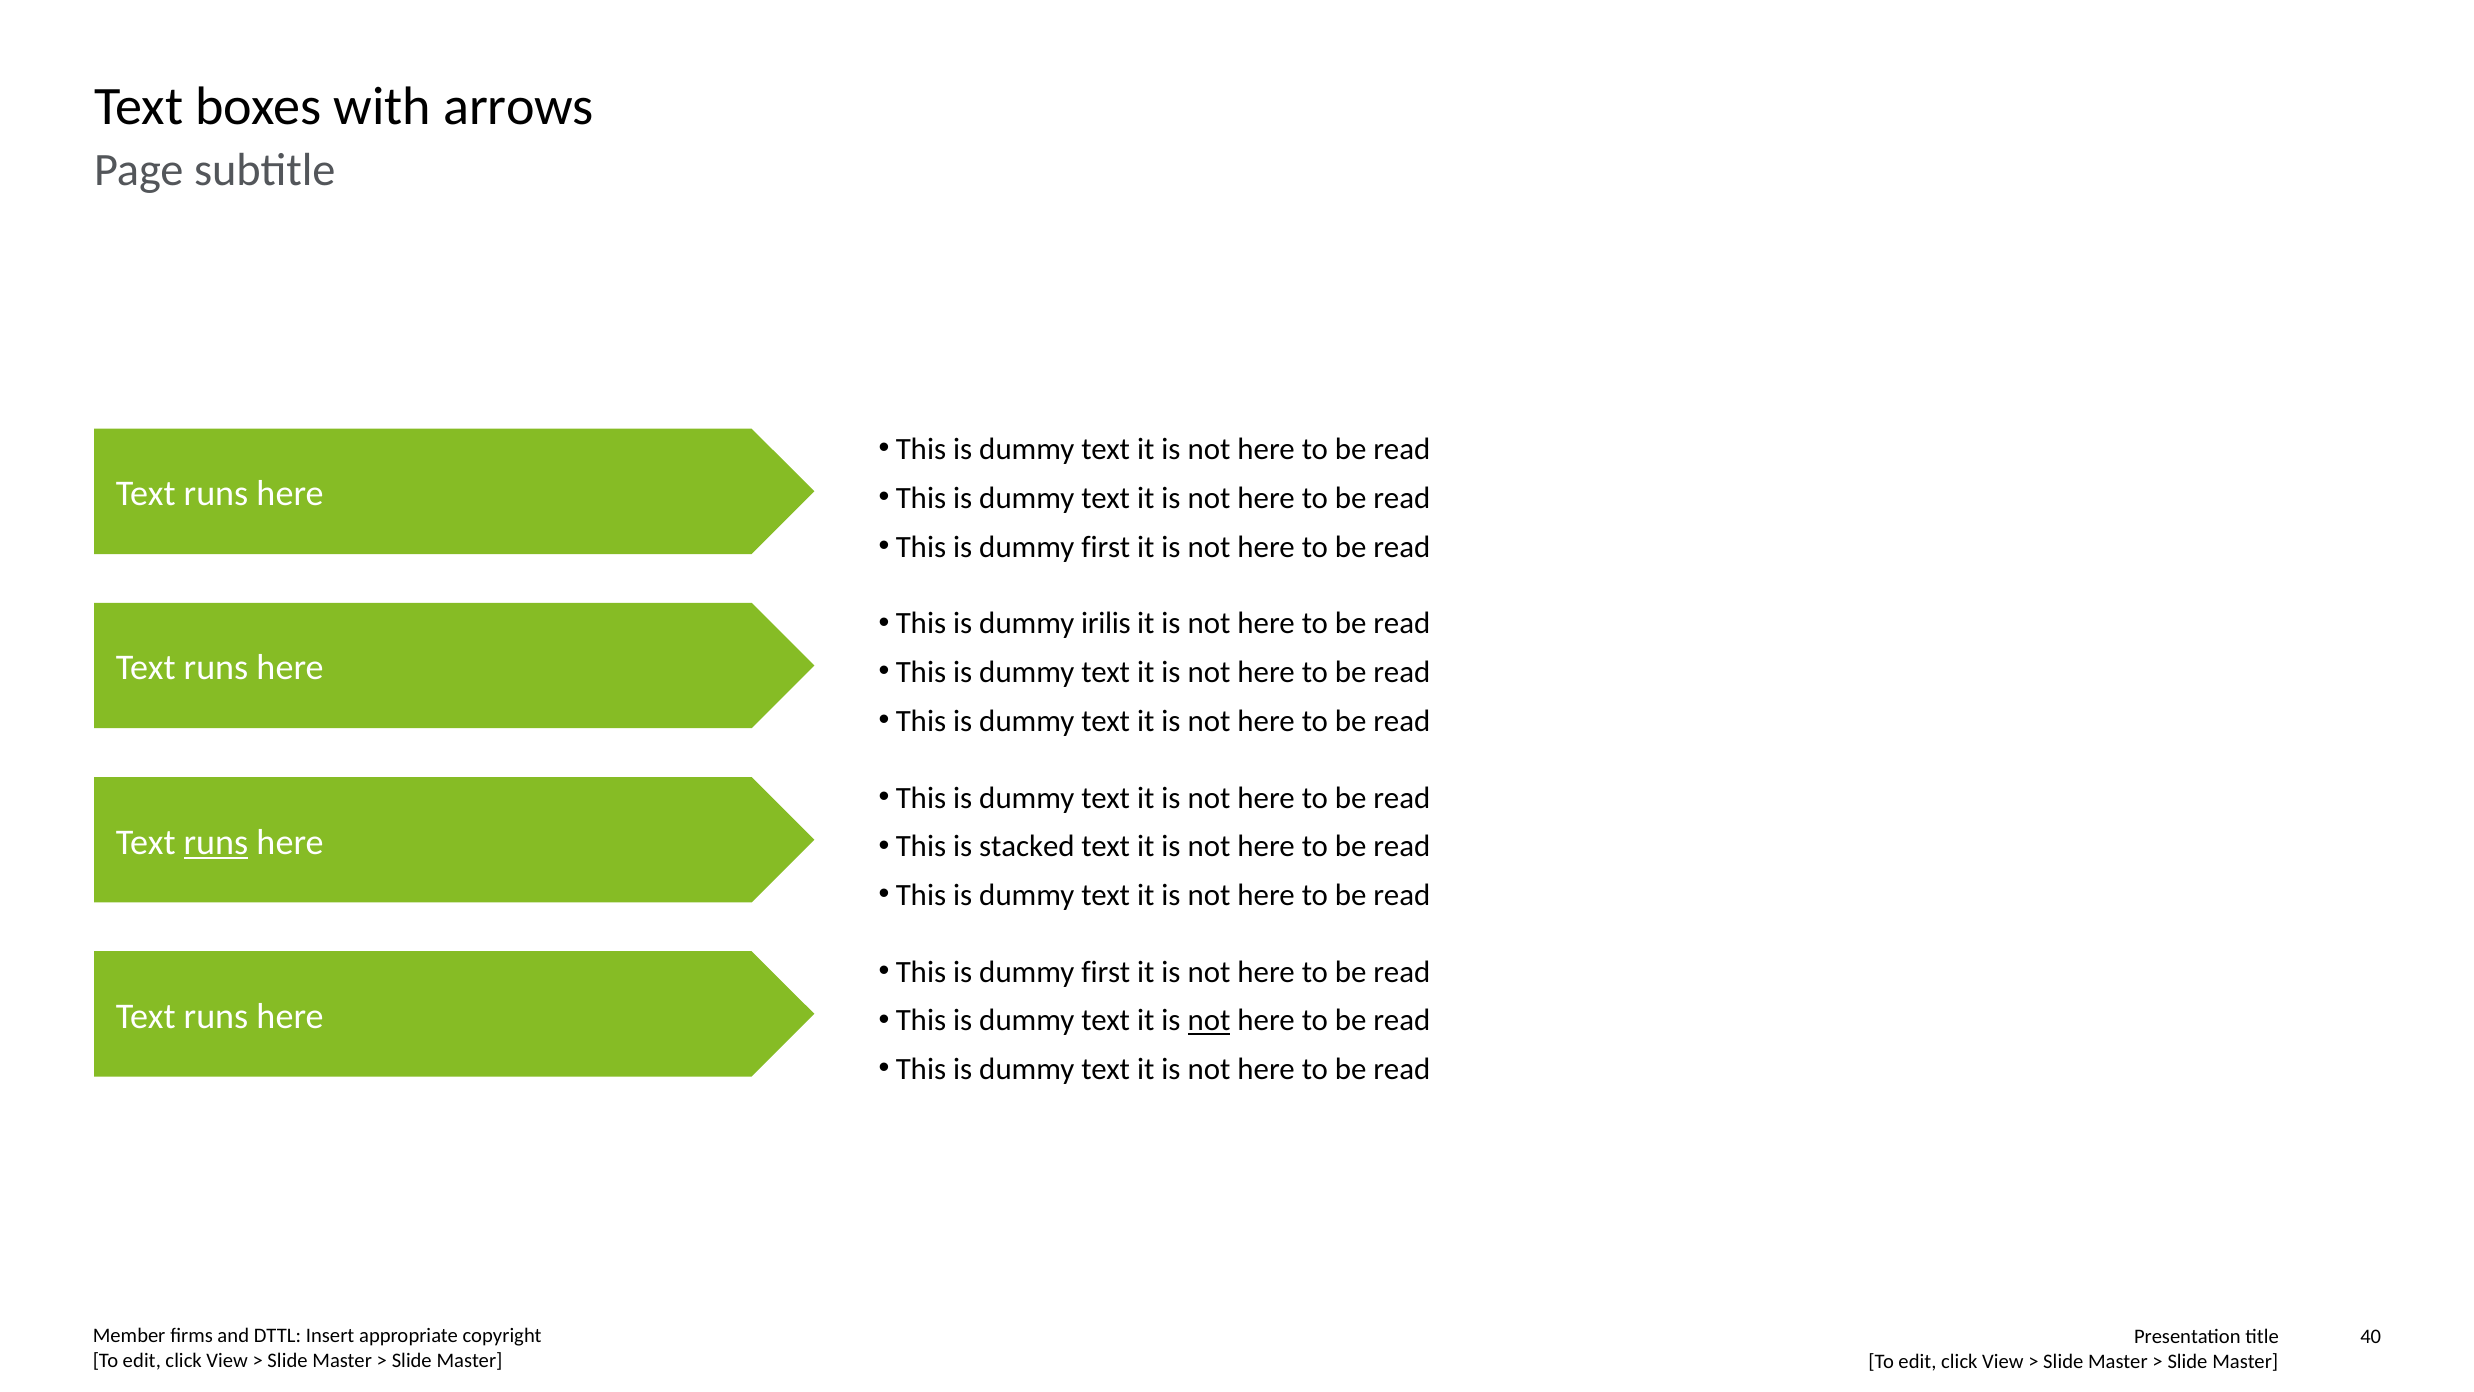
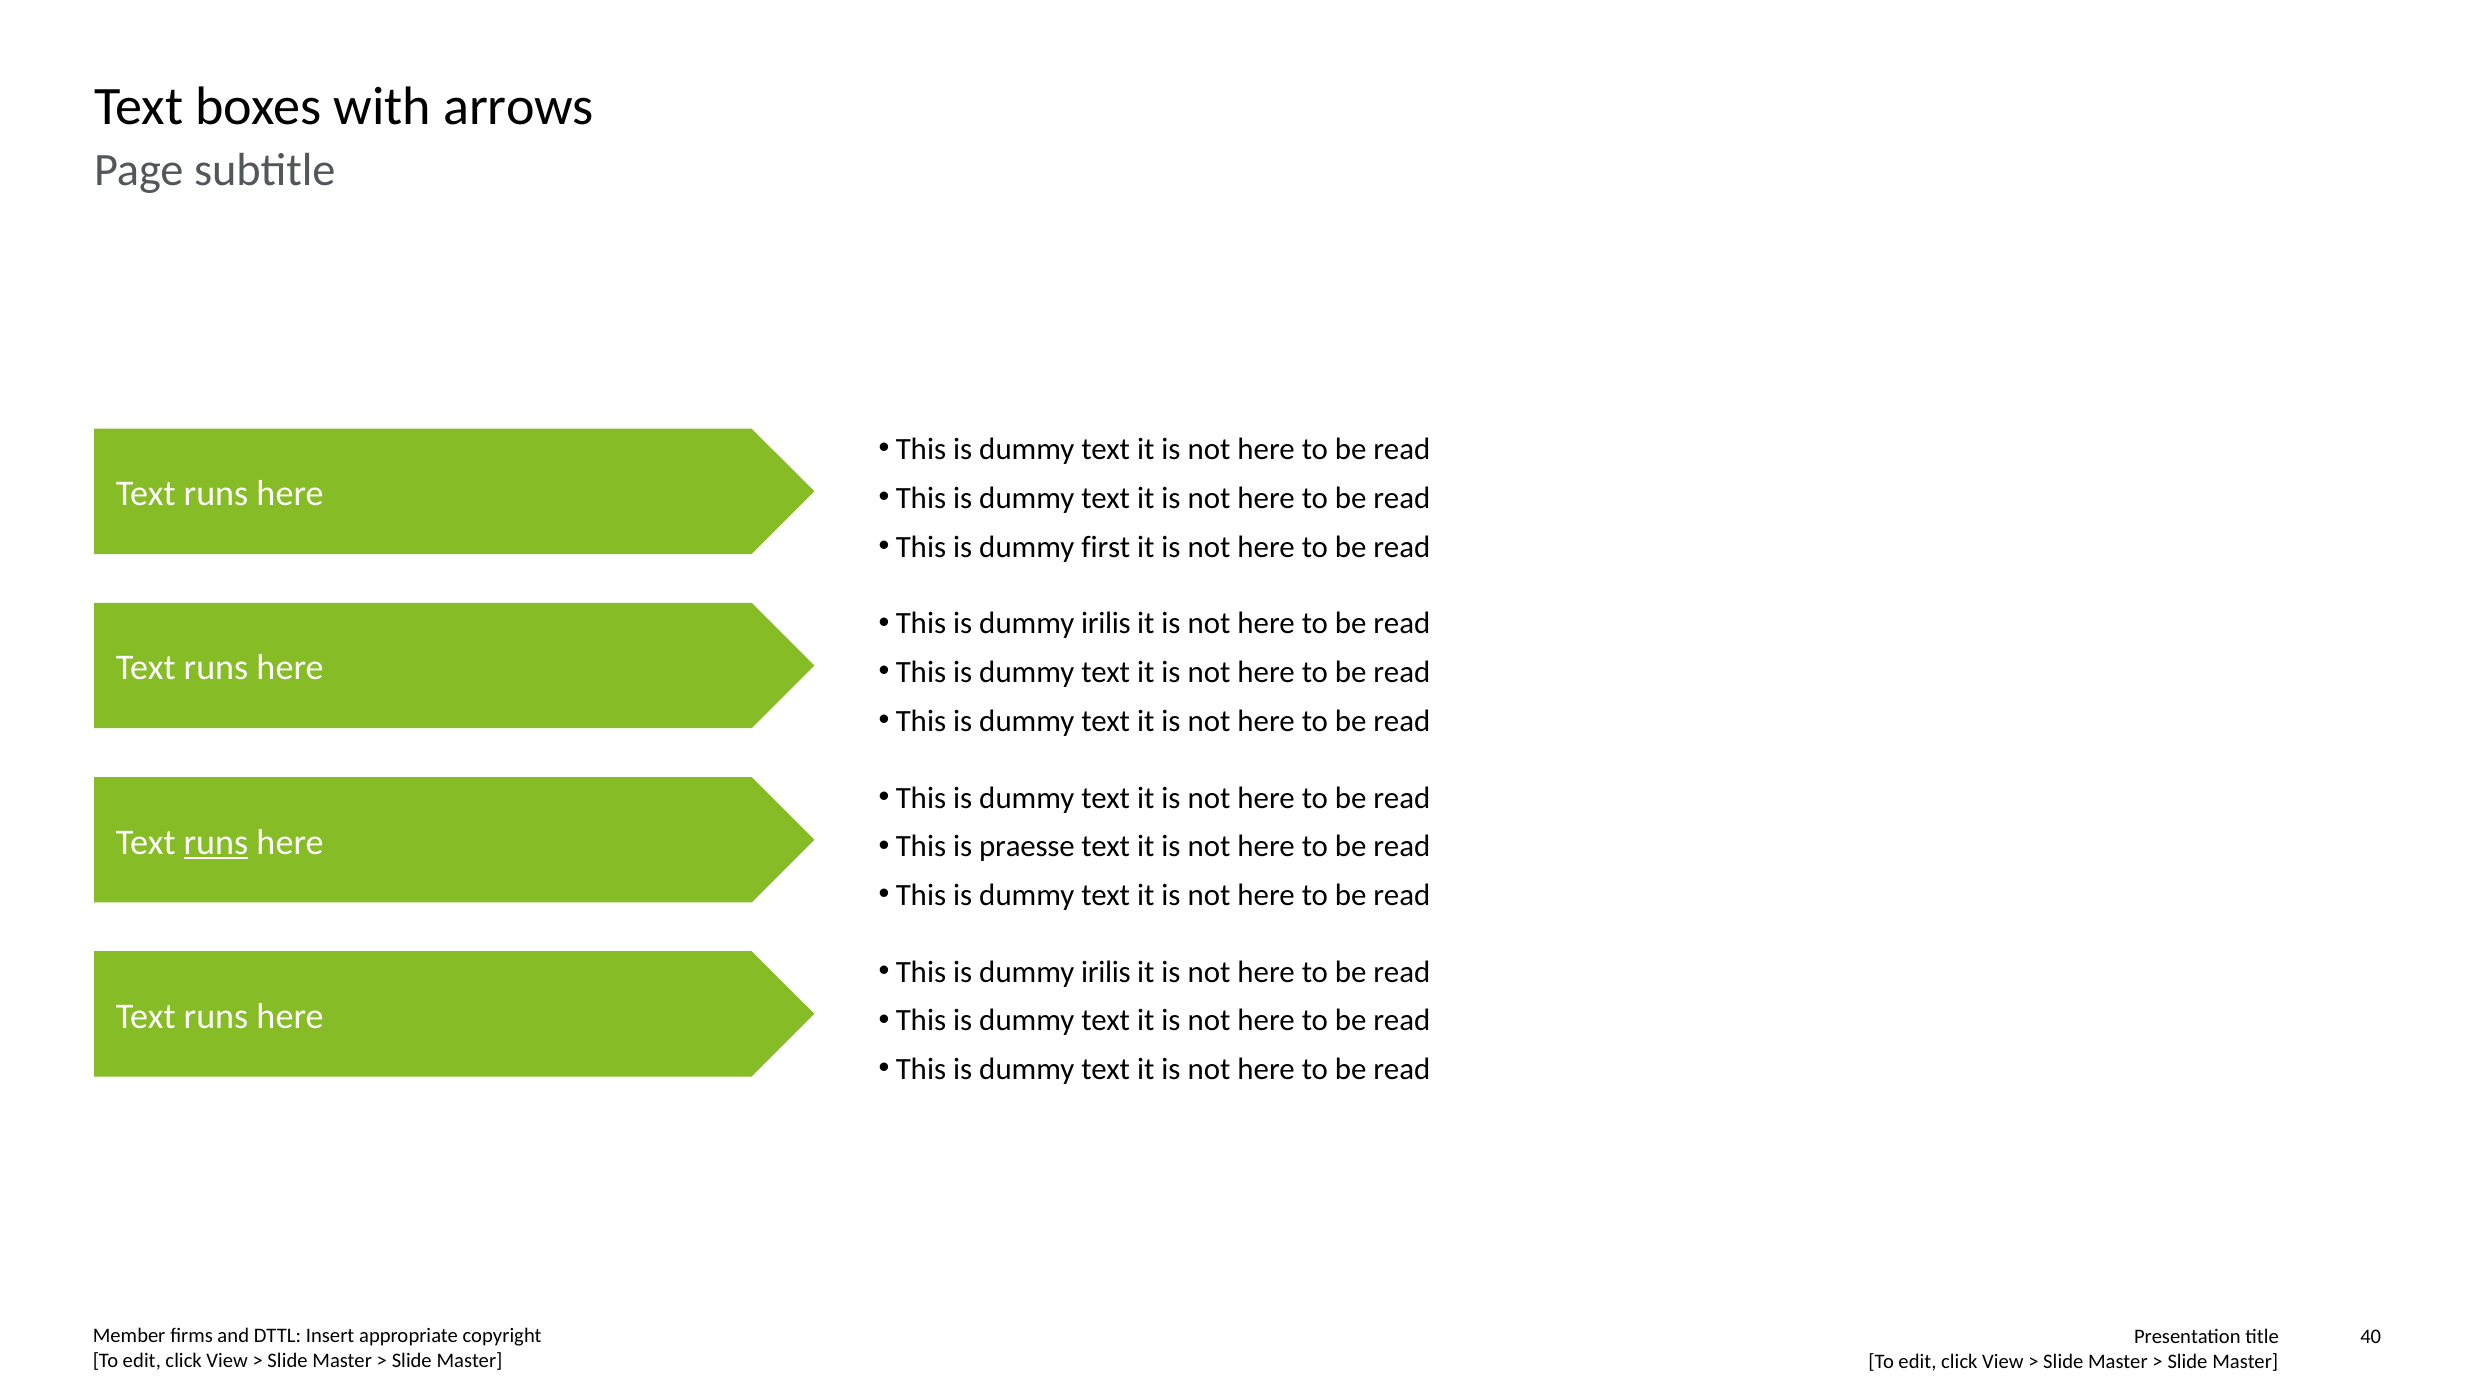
stacked: stacked -> praesse
first at (1106, 972): first -> irilis
not at (1209, 1020) underline: present -> none
